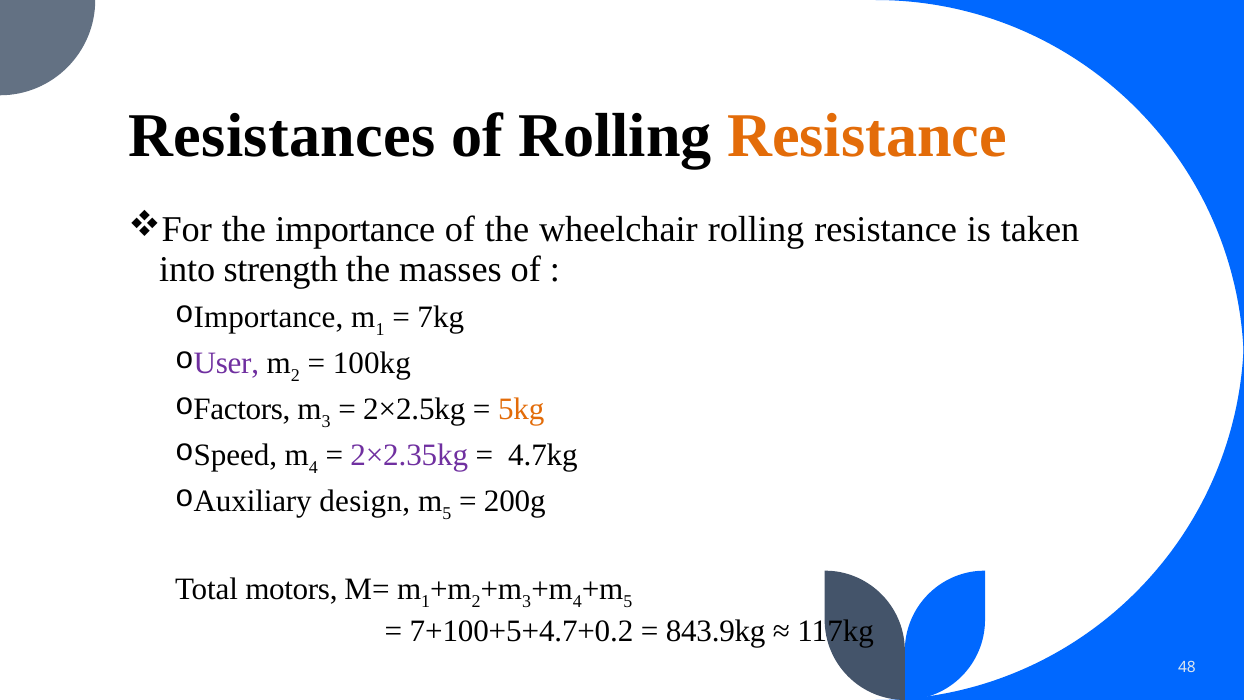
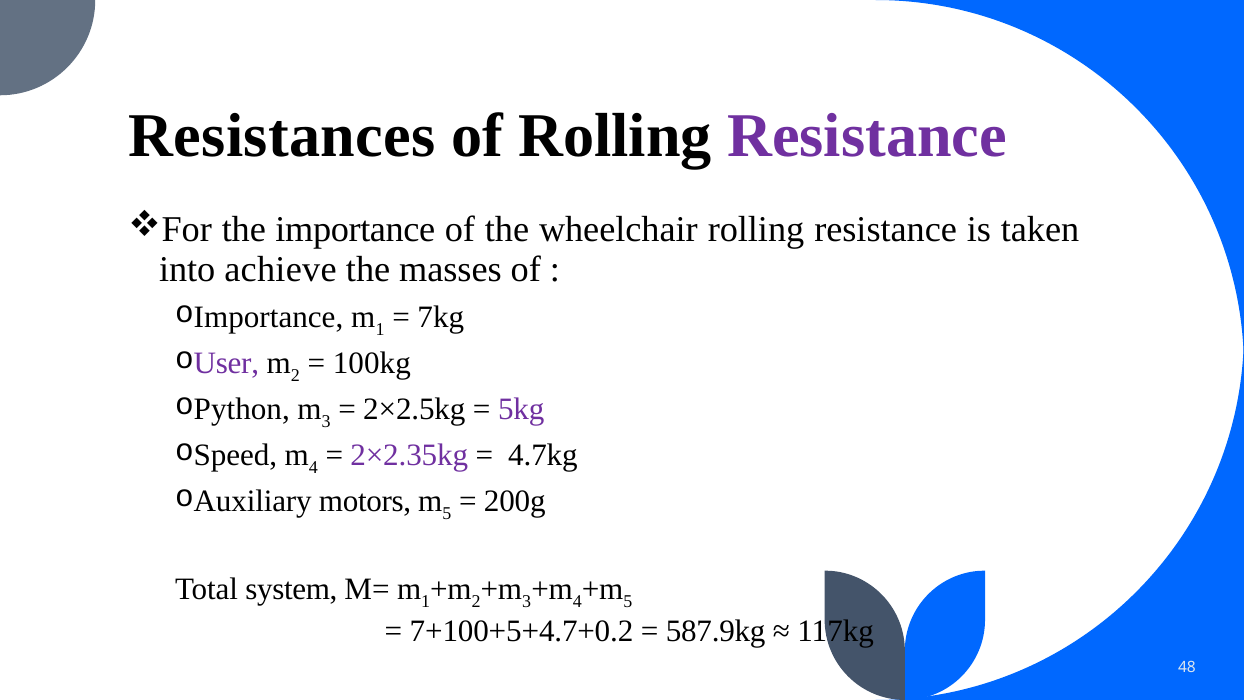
Resistance at (867, 135) colour: orange -> purple
strength: strength -> achieve
Factors: Factors -> Python
5kg colour: orange -> purple
design: design -> motors
motors: motors -> system
843.9kg: 843.9kg -> 587.9kg
